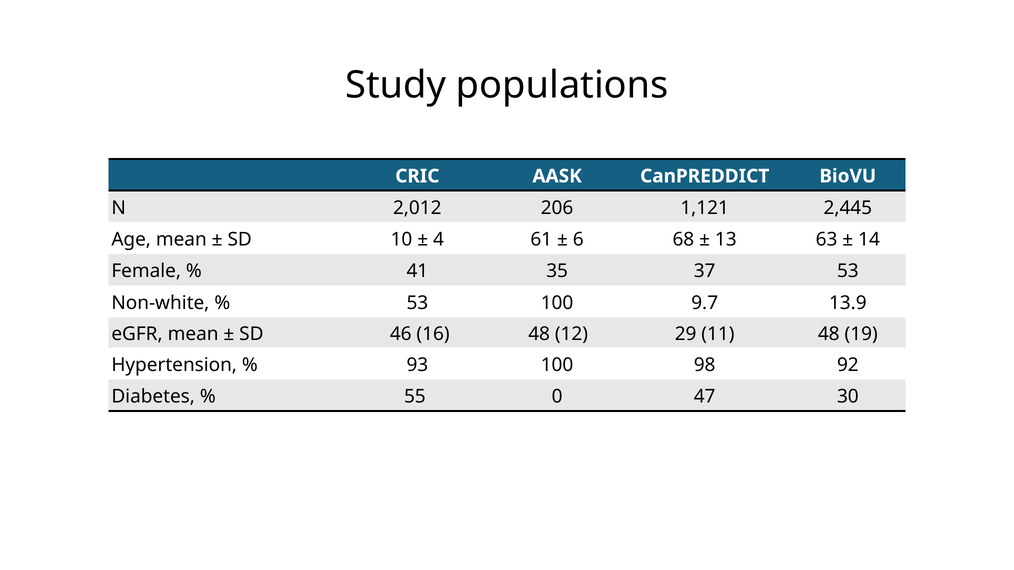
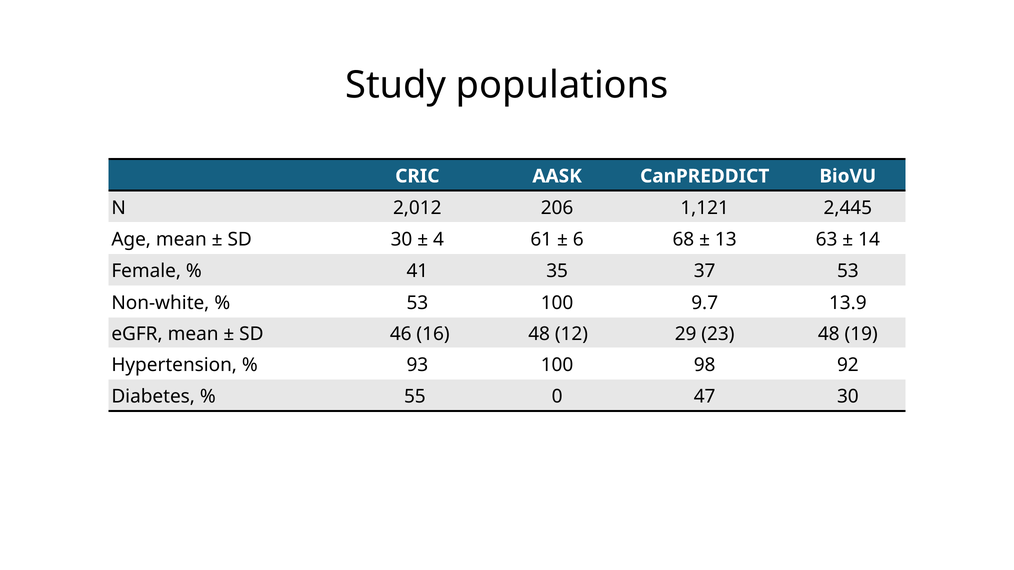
SD 10: 10 -> 30
11: 11 -> 23
